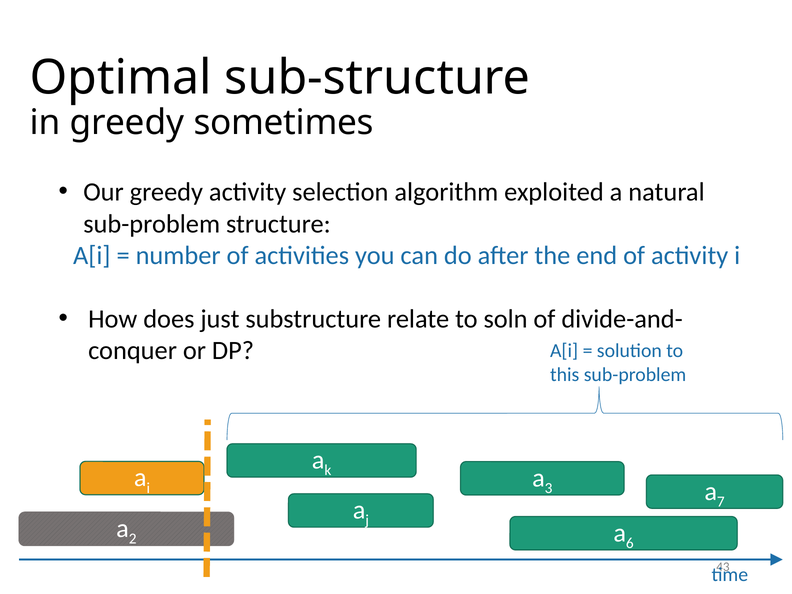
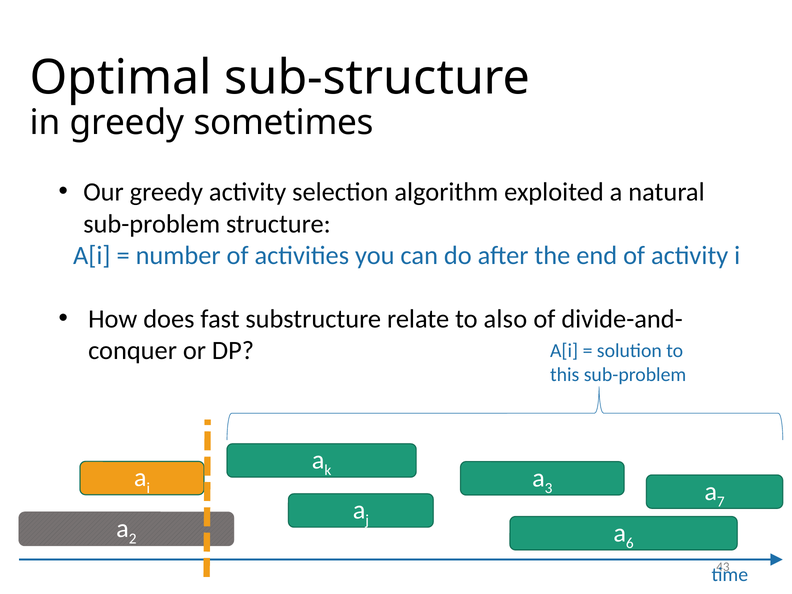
just: just -> fast
soln: soln -> also
